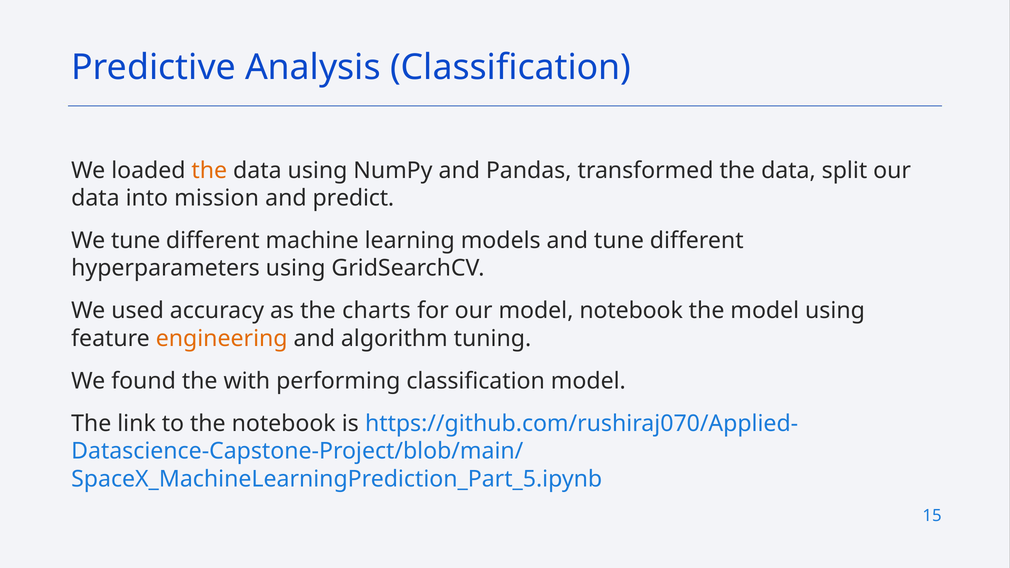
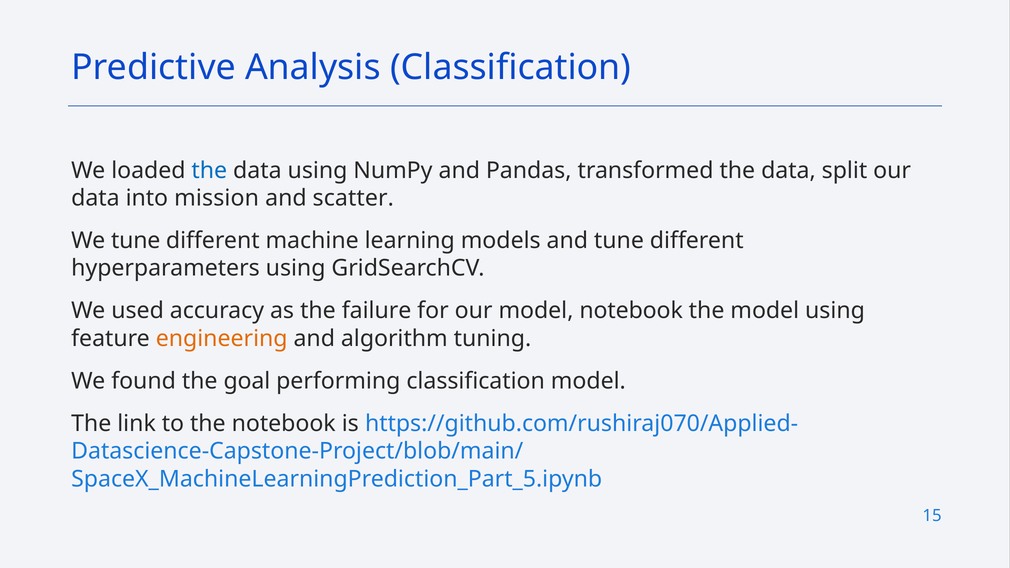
the at (209, 170) colour: orange -> blue
predict: predict -> scatter
charts: charts -> failure
with: with -> goal
